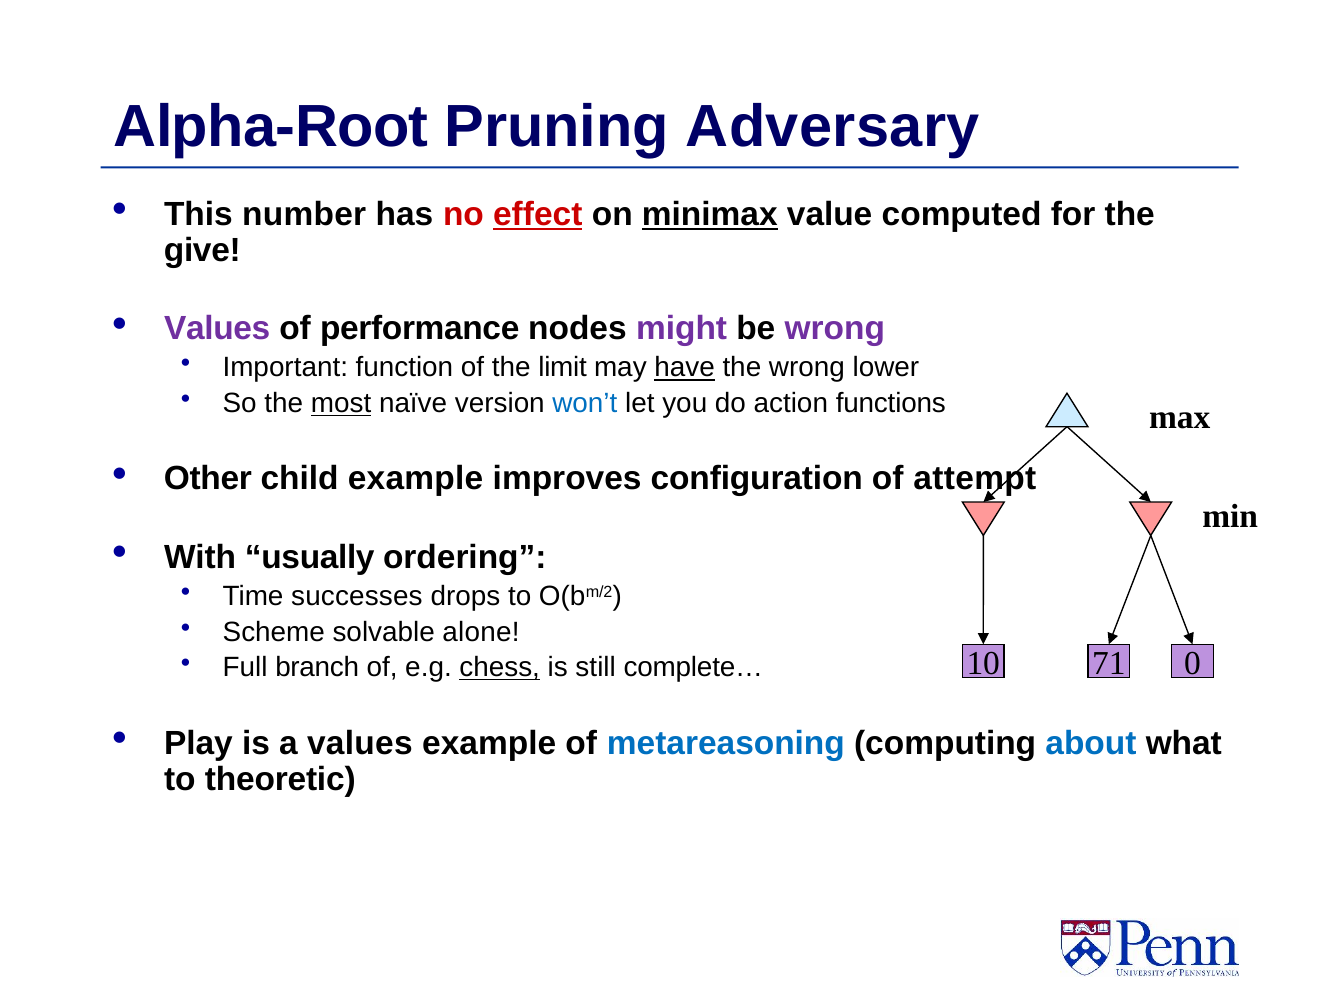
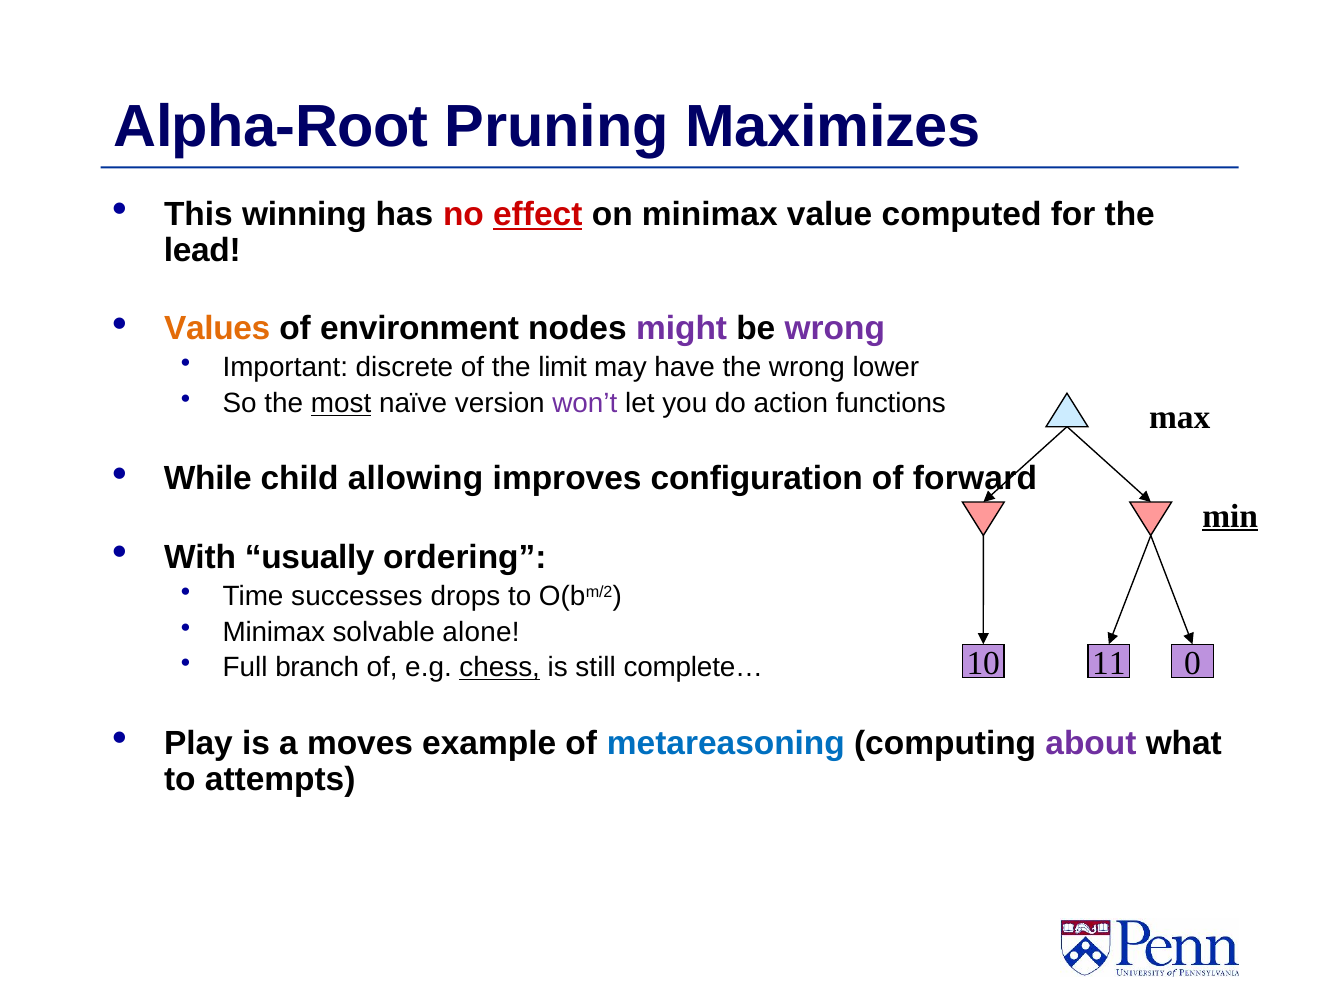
Adversary: Adversary -> Maximizes
number: number -> winning
minimax at (710, 214) underline: present -> none
give: give -> lead
Values at (217, 329) colour: purple -> orange
performance: performance -> environment
function: function -> discrete
have underline: present -> none
won’t colour: blue -> purple
Other: Other -> While
child example: example -> allowing
attempt: attempt -> forward
min underline: none -> present
Scheme at (274, 632): Scheme -> Minimax
71: 71 -> 11
a values: values -> moves
about colour: blue -> purple
theoretic: theoretic -> attempts
